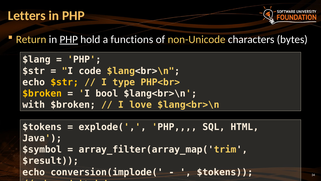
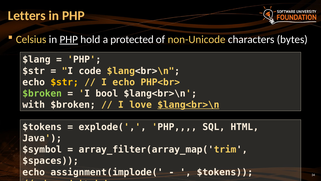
Return: Return -> Celsius
functions: functions -> protected
I type: type -> echo
$broken at (42, 93) colour: yellow -> light green
$lang<br>\n at (188, 104) underline: none -> present
$result: $result -> $spaces
conversion(implode(: conversion(implode( -> assignment(implode(
